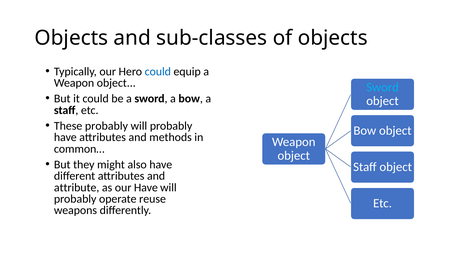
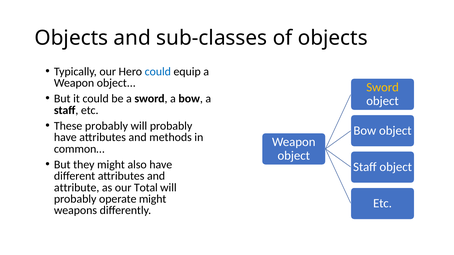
Sword at (383, 87) colour: light blue -> yellow
our Have: Have -> Total
operate reuse: reuse -> might
